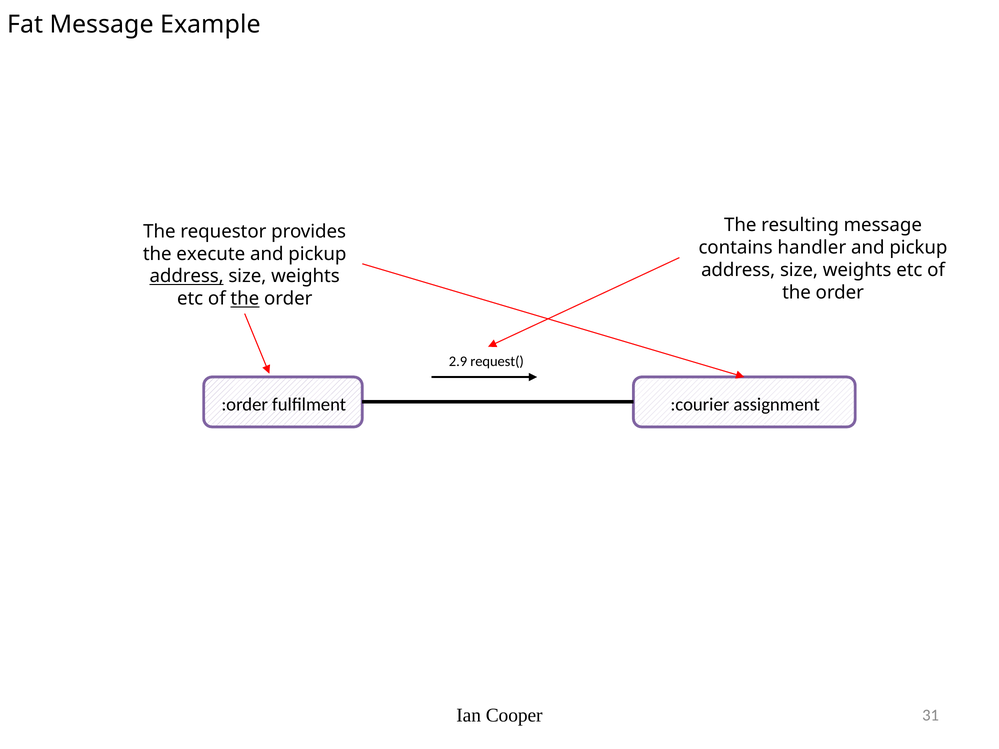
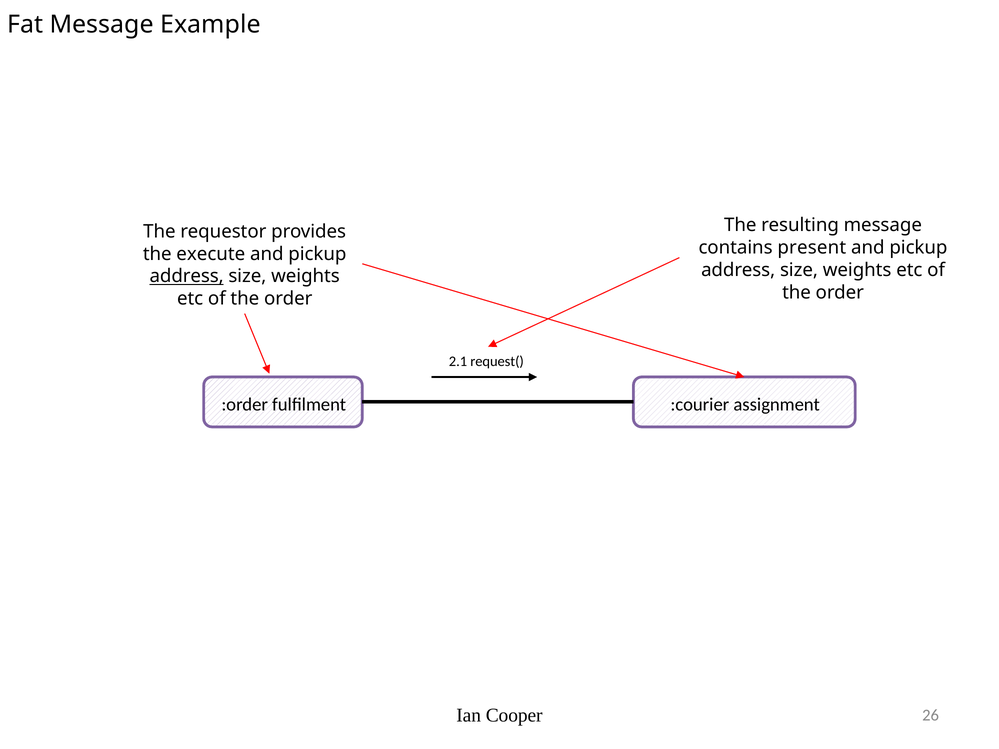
handler: handler -> present
the at (245, 299) underline: present -> none
2.9: 2.9 -> 2.1
31: 31 -> 26
